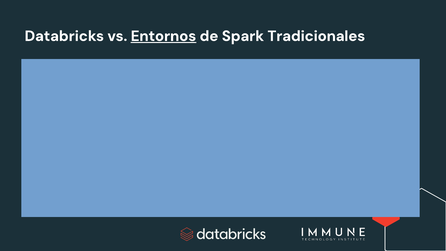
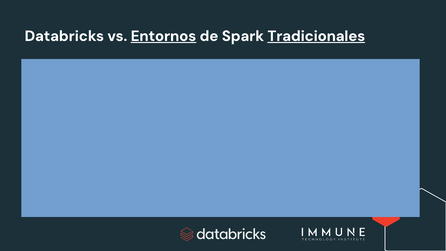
Tradicionales underline: none -> present
